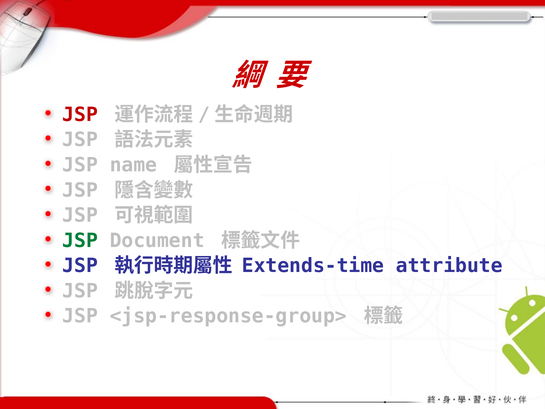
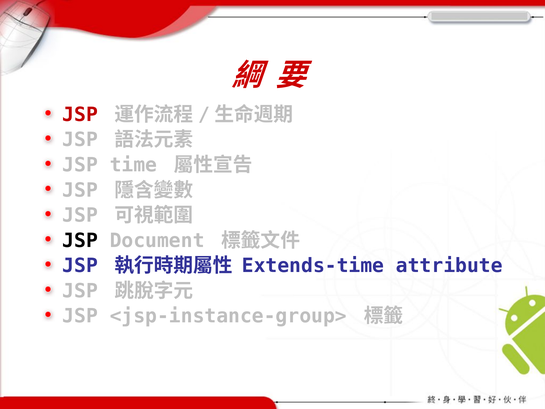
name: name -> time
JSP at (80, 240) colour: green -> black
<jsp-response-group>: <jsp-response-group> -> <jsp-instance-group>
